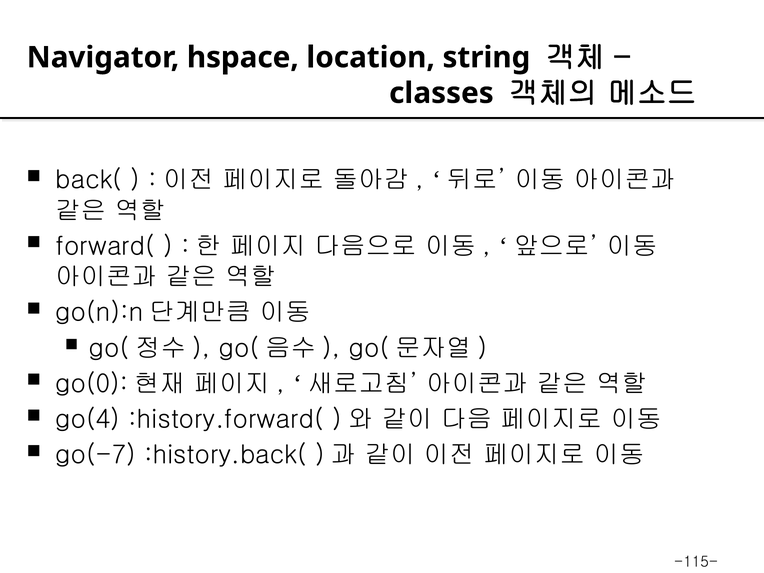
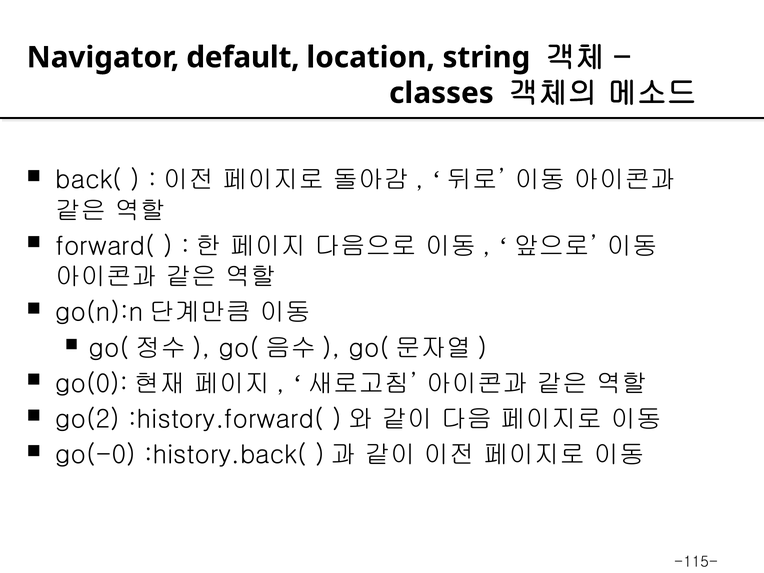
hspace: hspace -> default
go(4: go(4 -> go(2
go(-7: go(-7 -> go(-0
